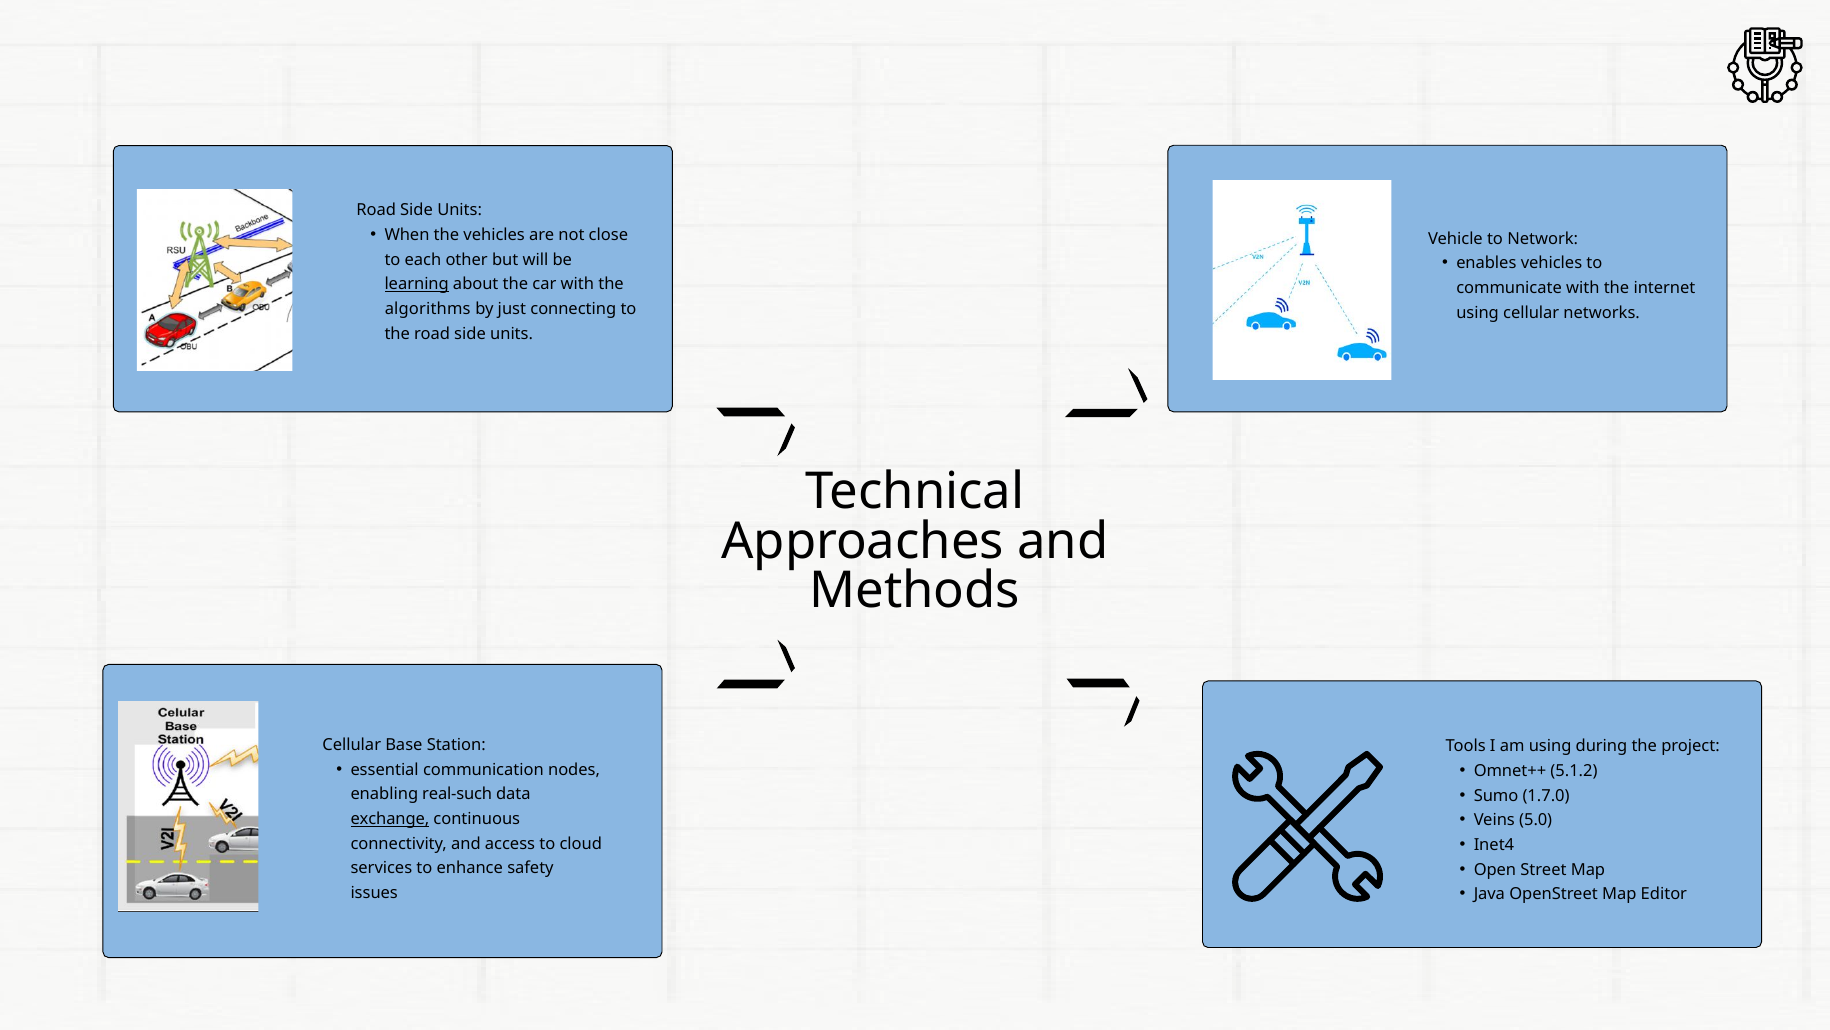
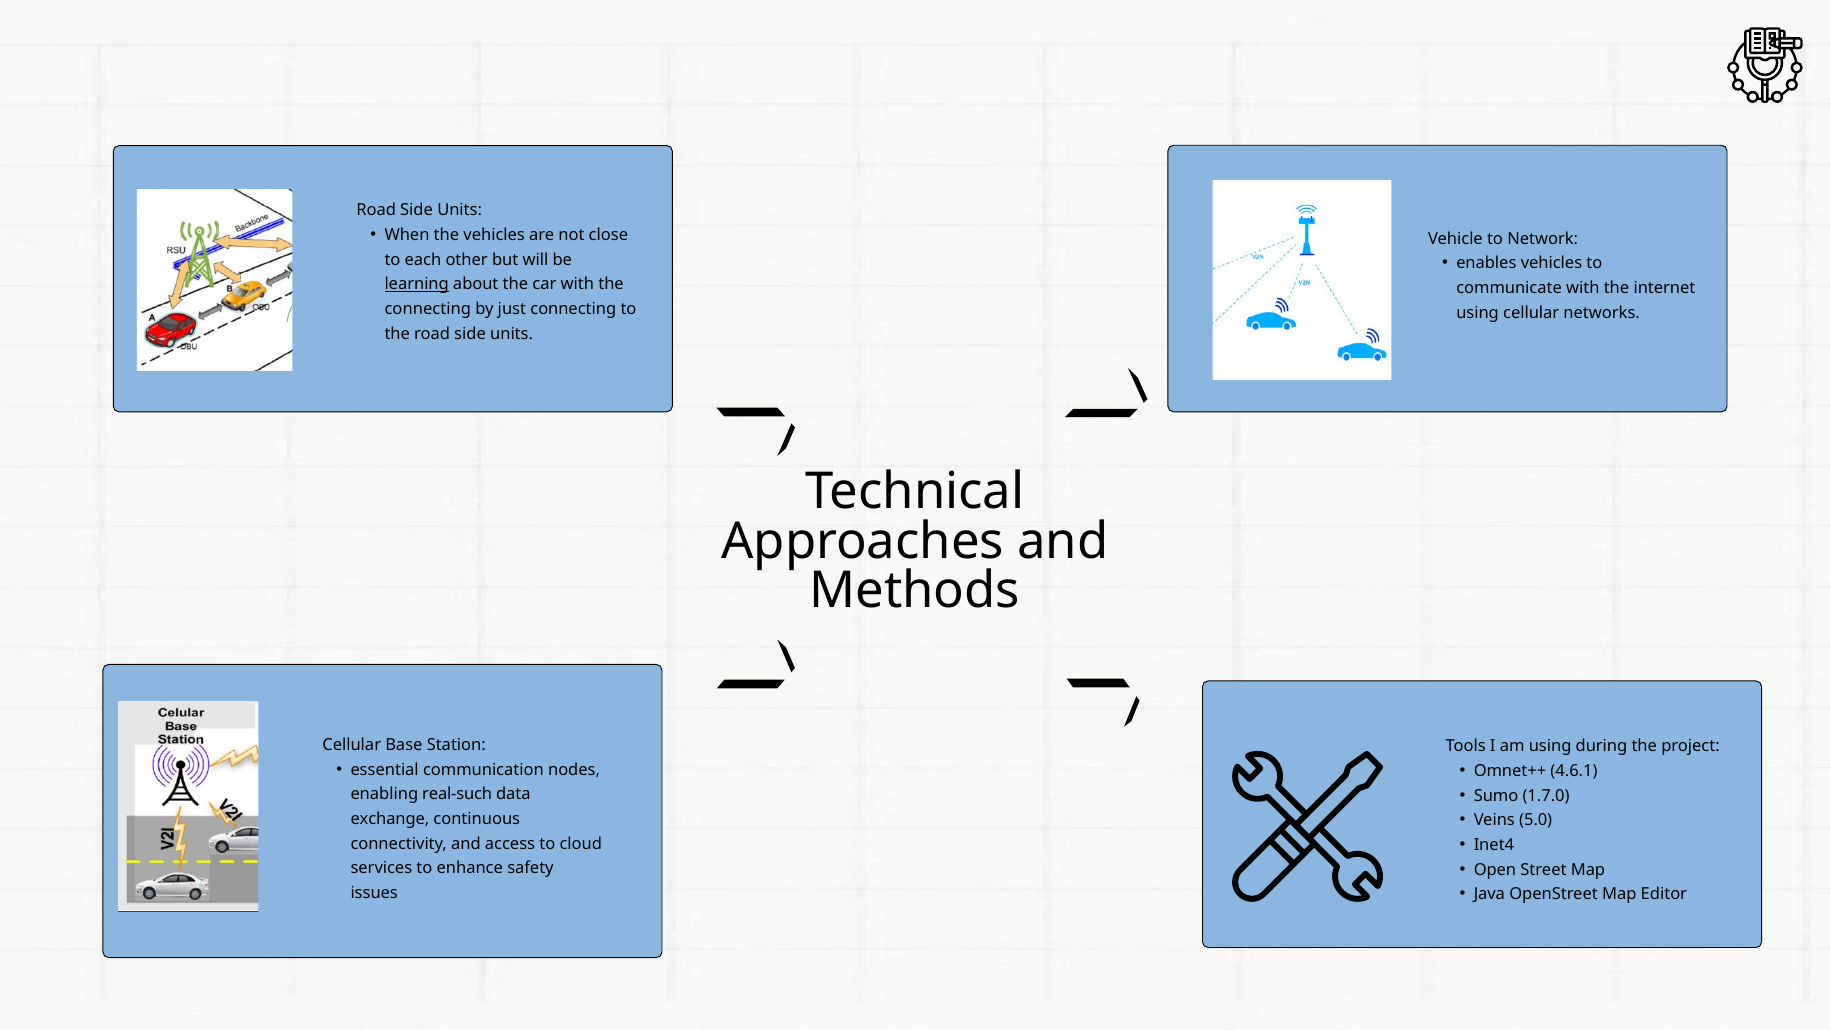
algorithms at (428, 309): algorithms -> connecting
5.1.2: 5.1.2 -> 4.6.1
exchange underline: present -> none
